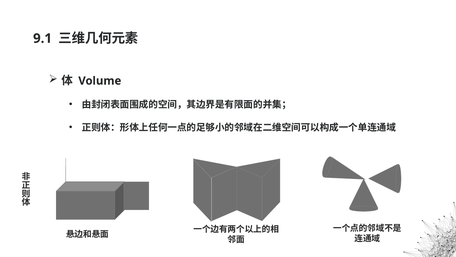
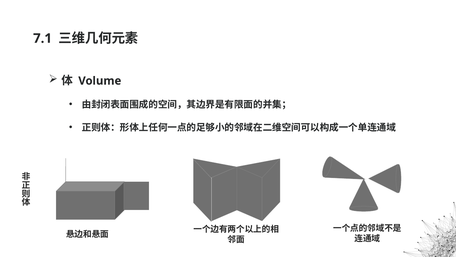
9.1: 9.1 -> 7.1
